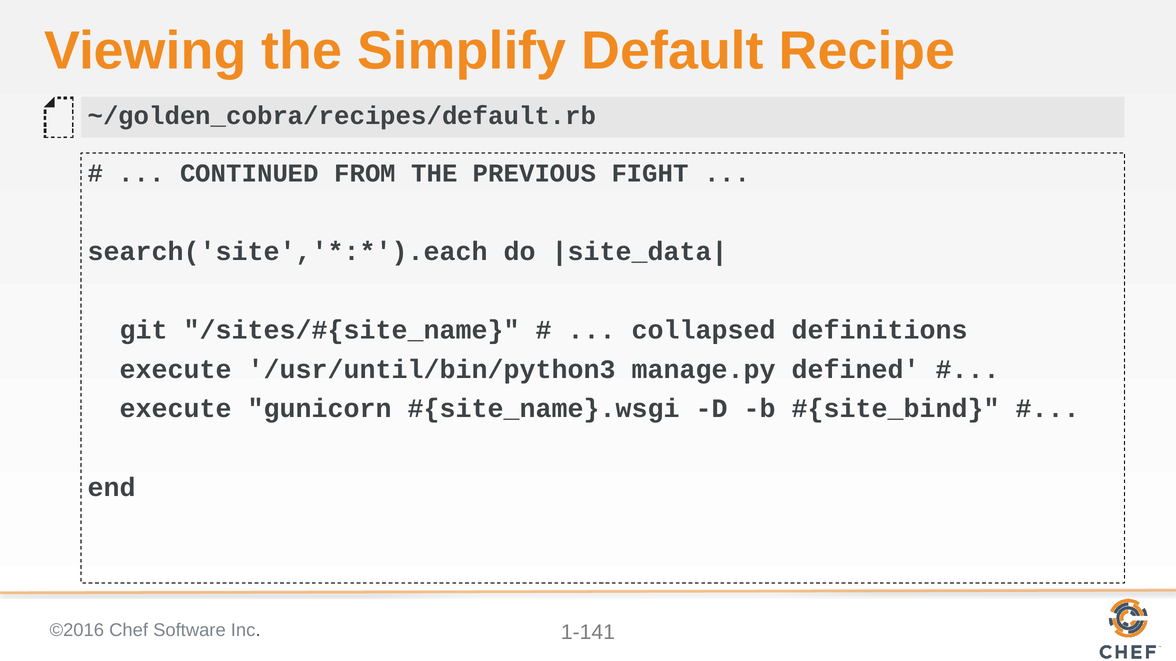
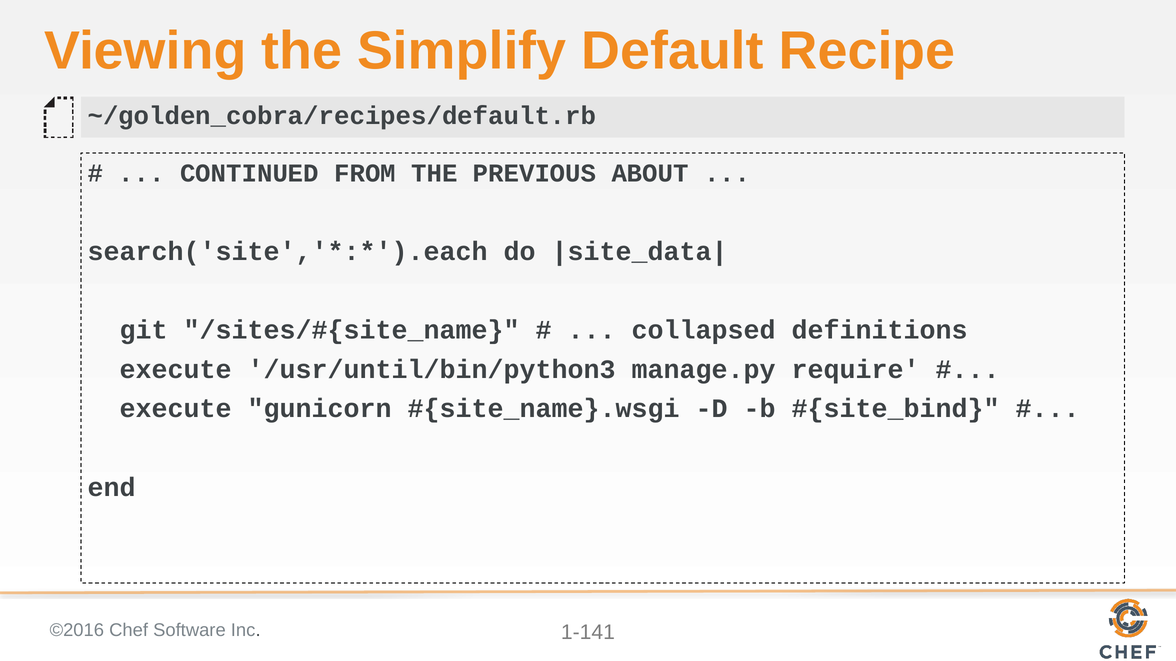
FIGHT: FIGHT -> ABOUT
defined: defined -> require
